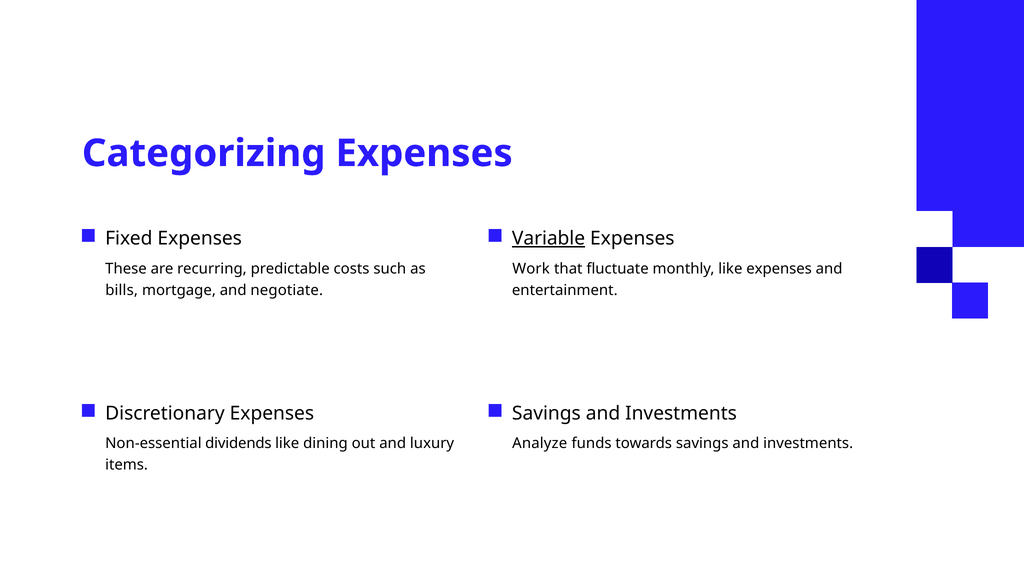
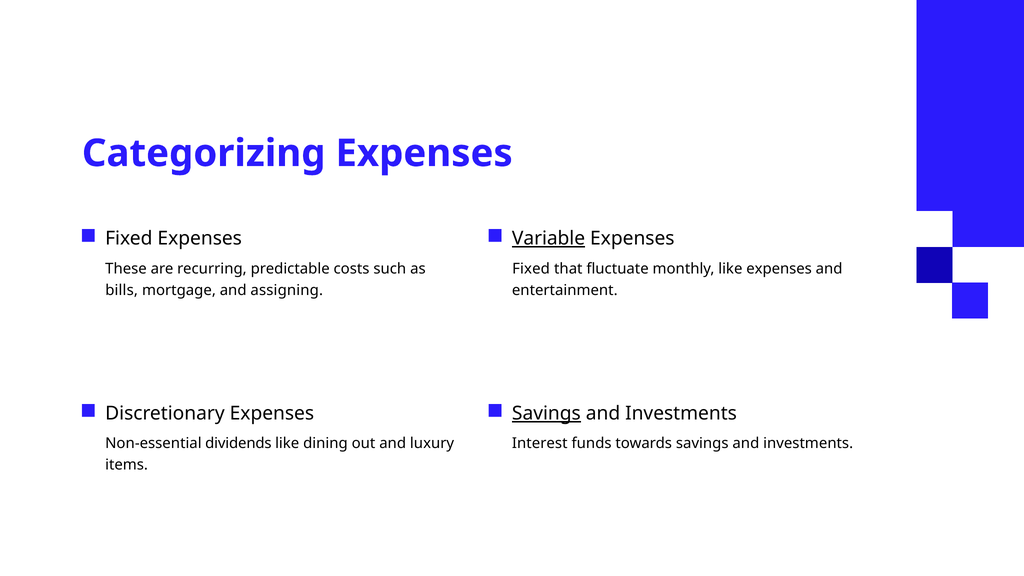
Work at (531, 269): Work -> Fixed
negotiate: negotiate -> assigning
Savings at (546, 413) underline: none -> present
Analyze: Analyze -> Interest
